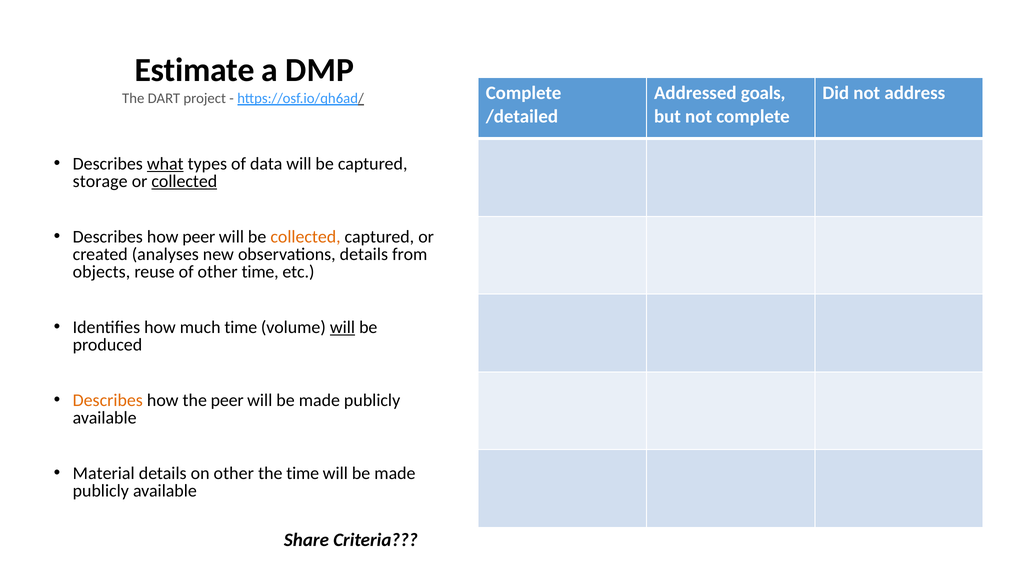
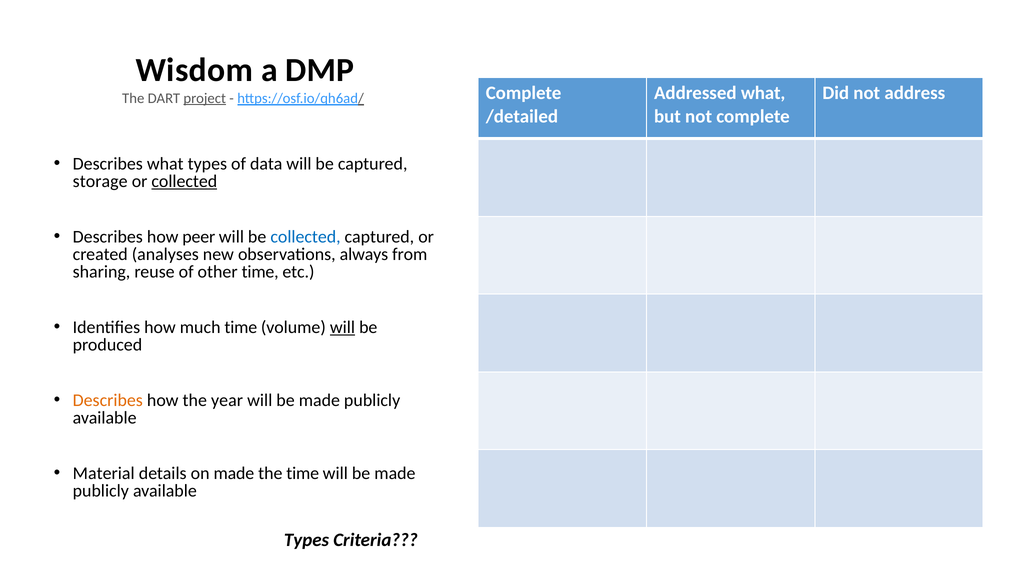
Estimate: Estimate -> Wisdom
Addressed goals: goals -> what
project underline: none -> present
what at (165, 164) underline: present -> none
collected at (306, 237) colour: orange -> blue
observations details: details -> always
objects: objects -> sharing
the peer: peer -> year
on other: other -> made
Share at (306, 540): Share -> Types
